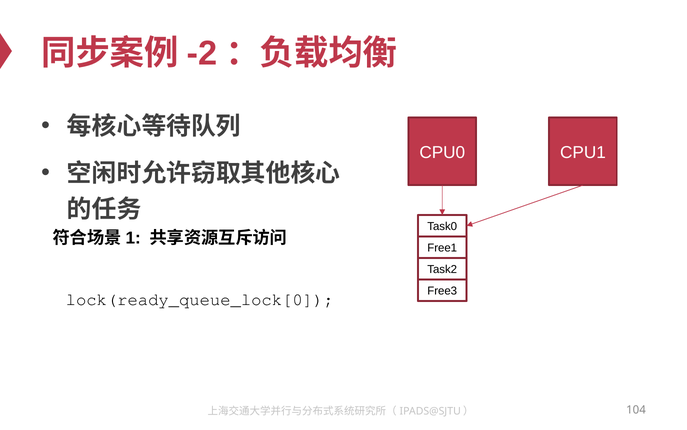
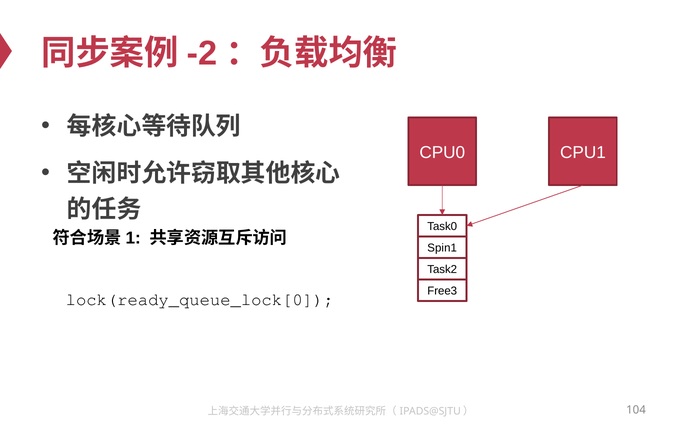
Free1: Free1 -> Spin1
